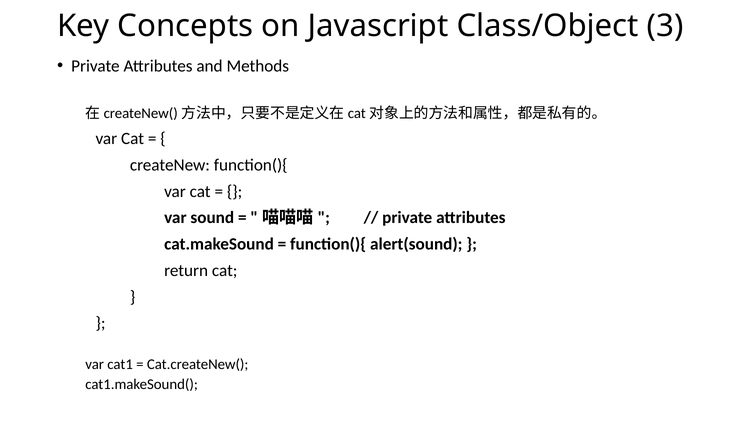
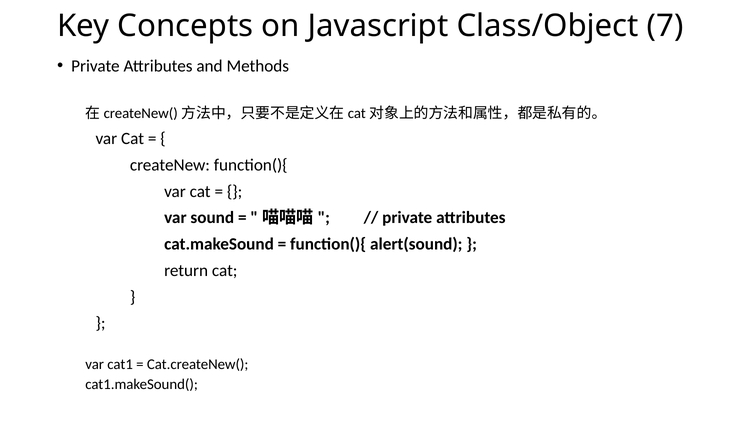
3: 3 -> 7
